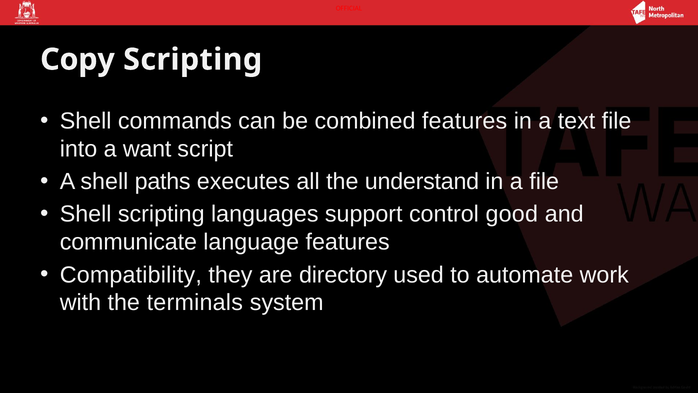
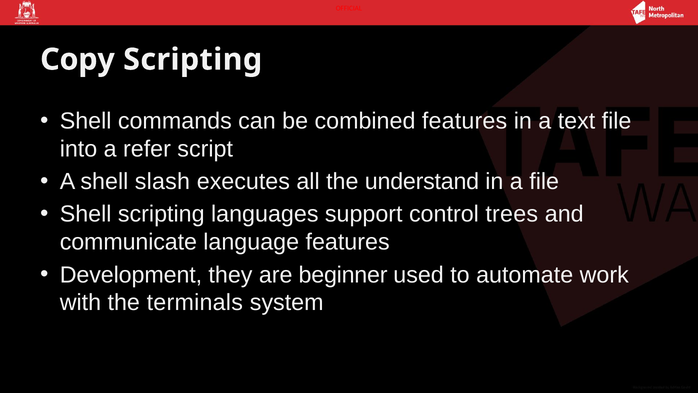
want: want -> refer
paths: paths -> slash
good: good -> trees
Compatibility: Compatibility -> Development
directory: directory -> beginner
